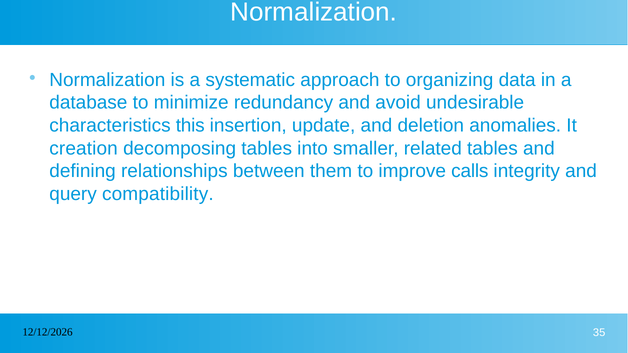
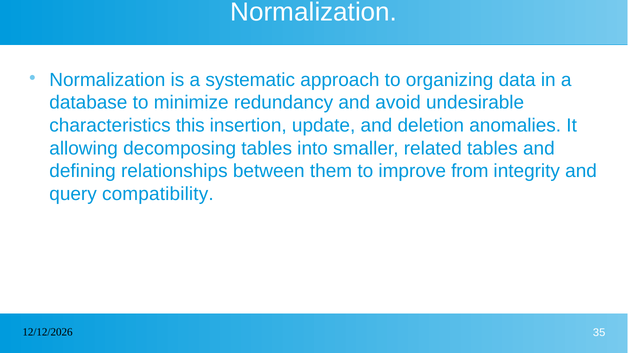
creation: creation -> allowing
calls: calls -> from
